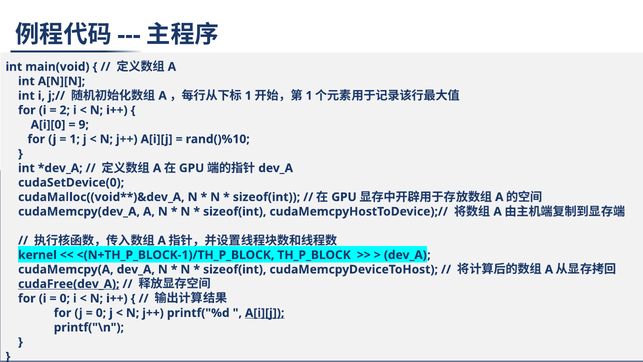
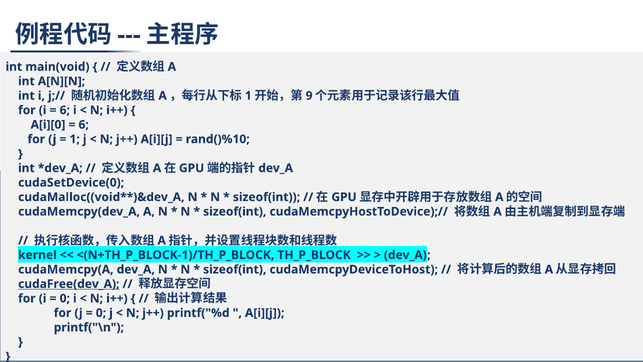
1 at (309, 96): 1 -> 9
2 at (65, 110): 2 -> 6
9 at (84, 125): 9 -> 6
A[i][j at (265, 313) underline: present -> none
